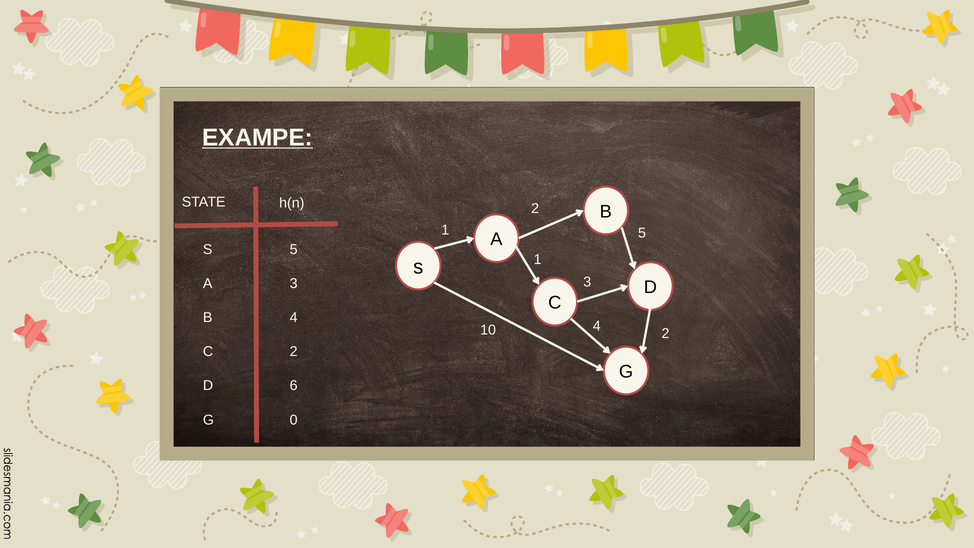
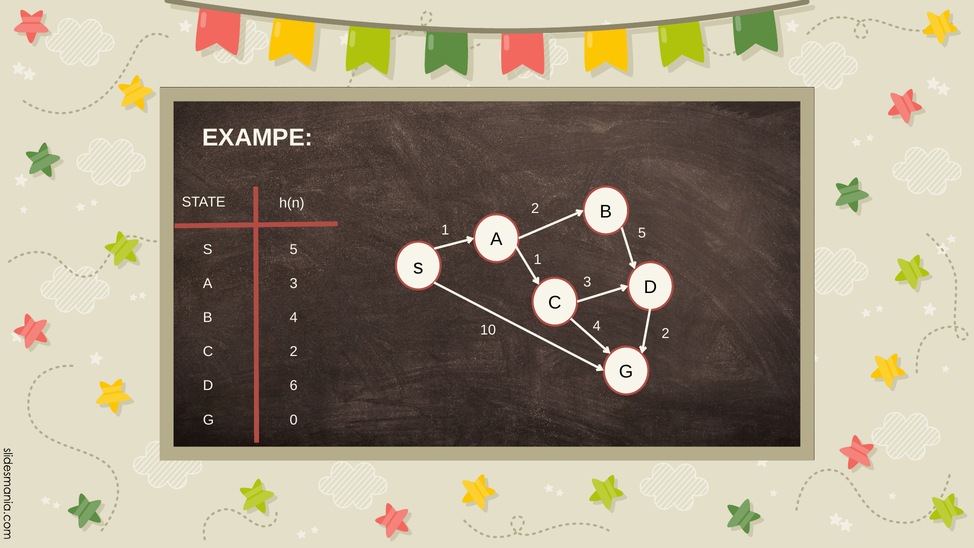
EXAMPE underline: present -> none
